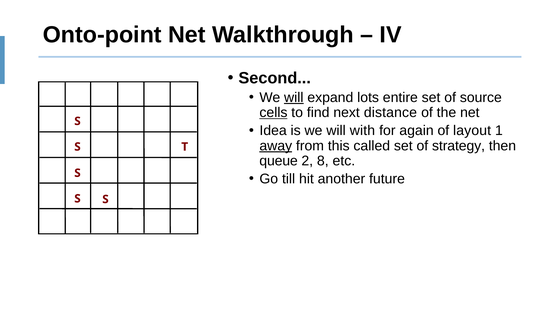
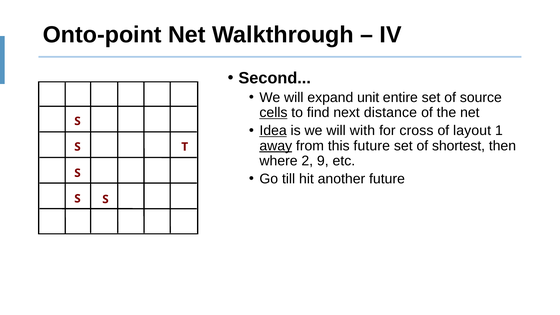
will at (294, 98) underline: present -> none
lots: lots -> unit
Idea underline: none -> present
again: again -> cross
this called: called -> future
strategy: strategy -> shortest
queue: queue -> where
8: 8 -> 9
